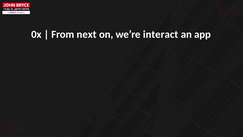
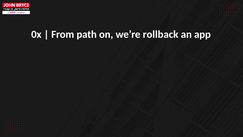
next: next -> path
interact: interact -> rollback
